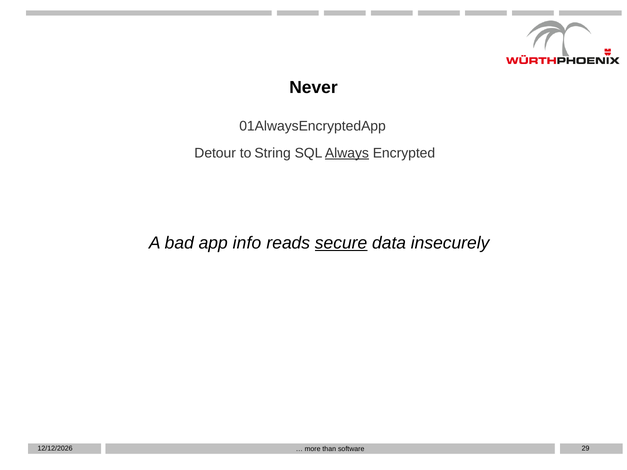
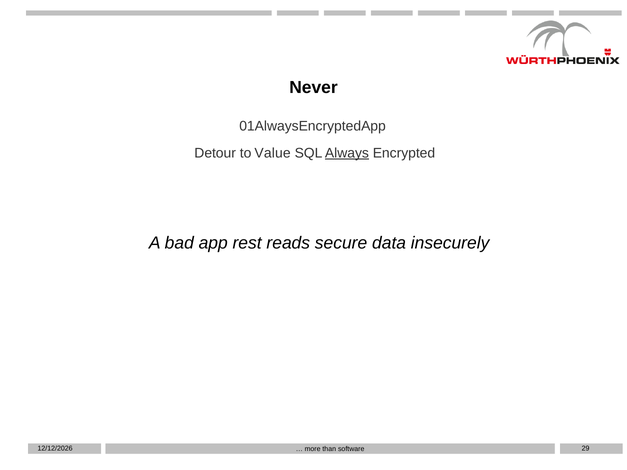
String: String -> Value
info: info -> rest
secure underline: present -> none
